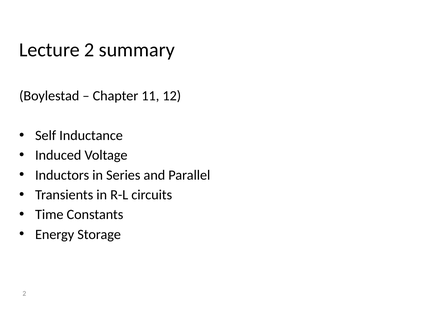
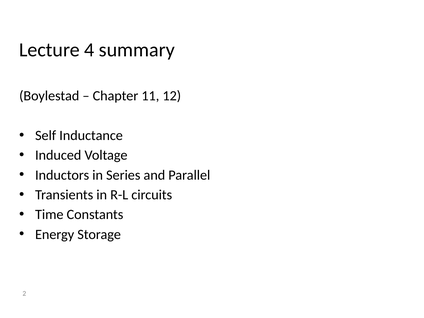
Lecture 2: 2 -> 4
